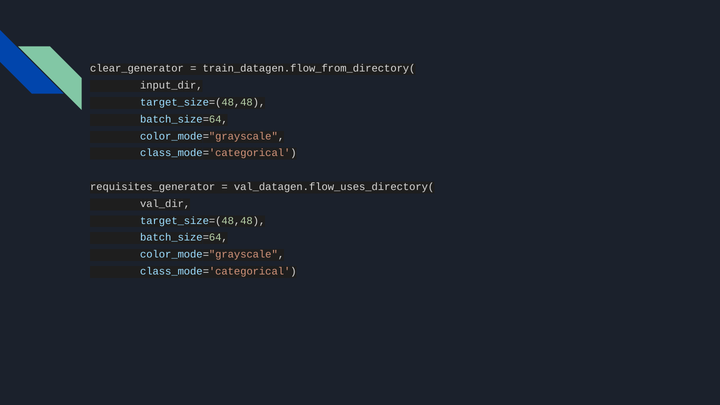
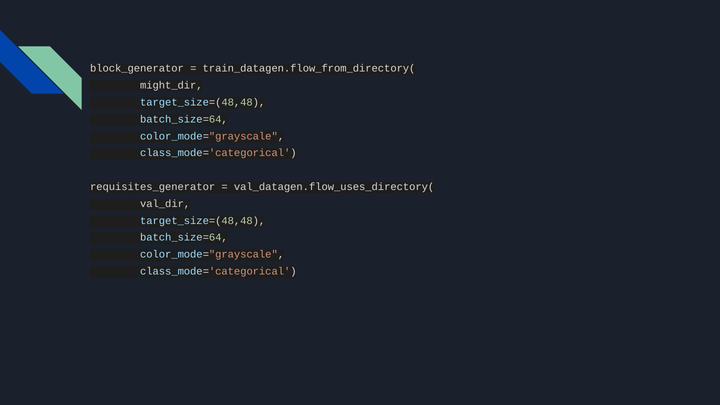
clear_generator: clear_generator -> block_generator
input_dir: input_dir -> might_dir
